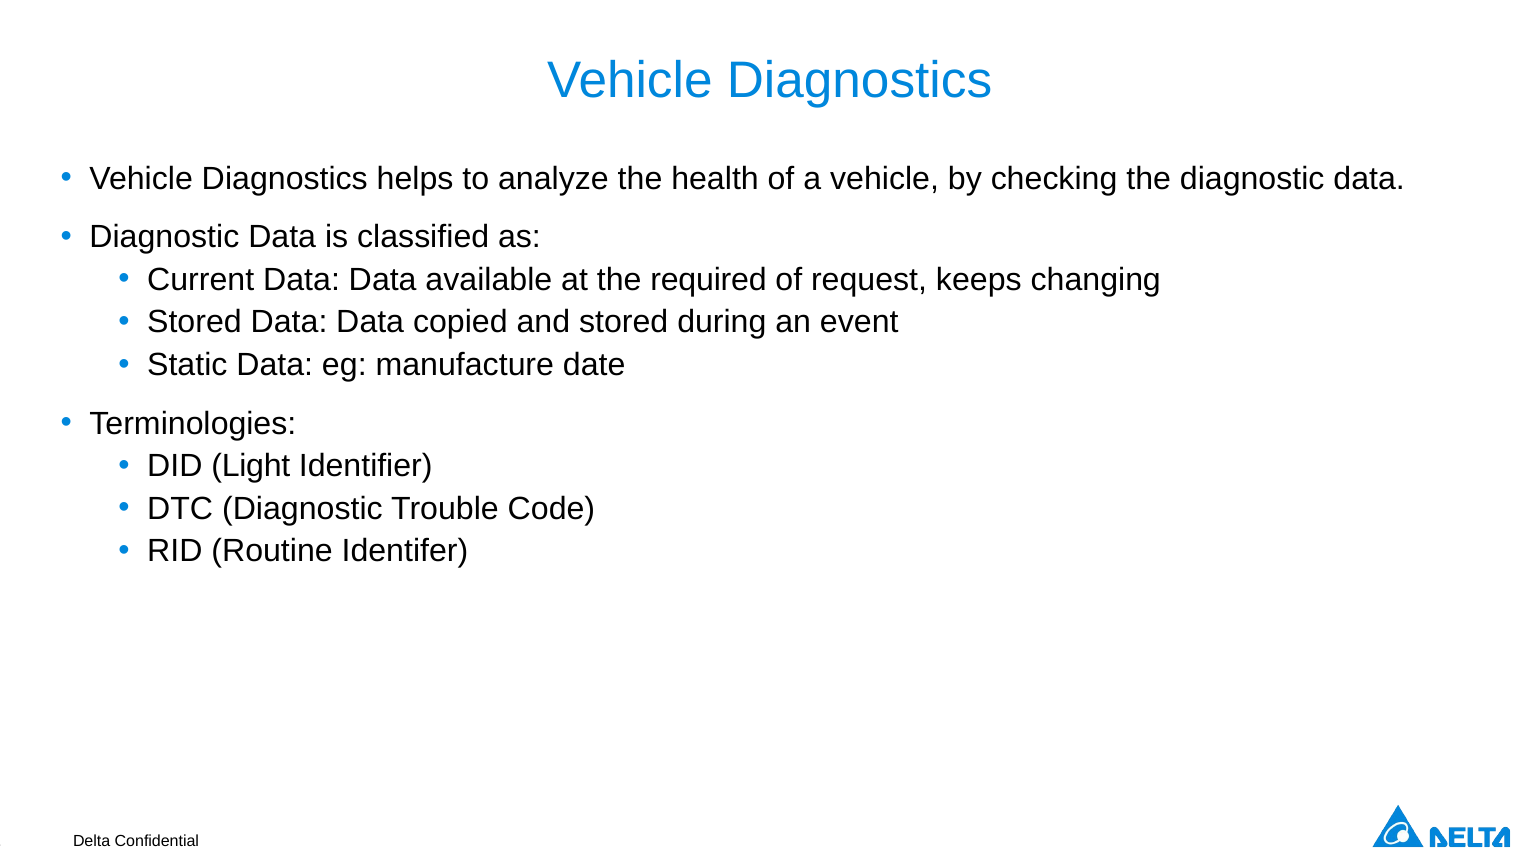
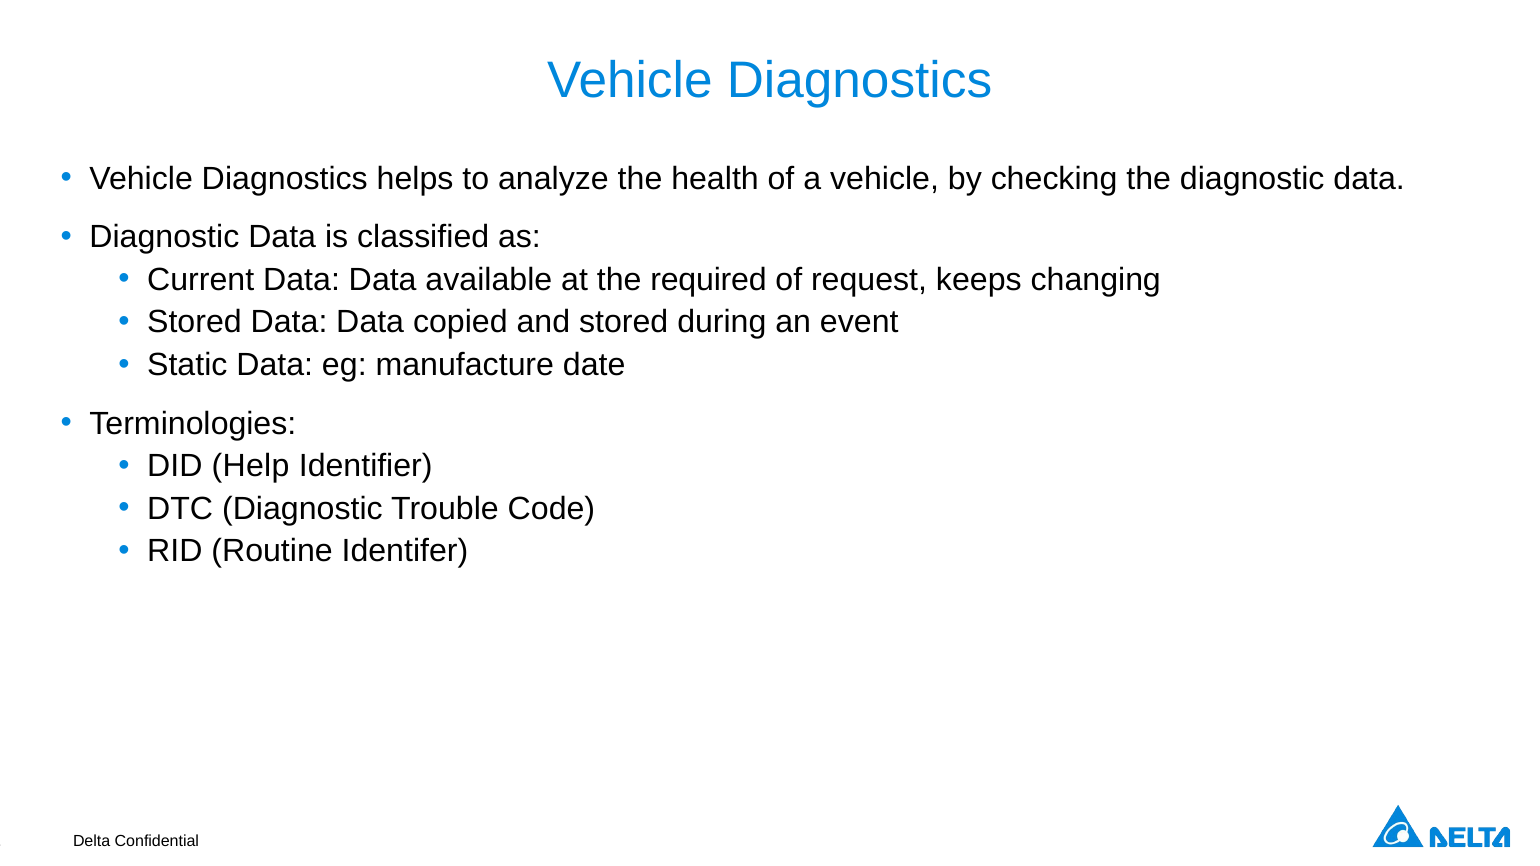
Light: Light -> Help
